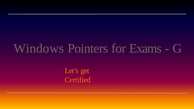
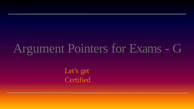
Windows: Windows -> Argument
